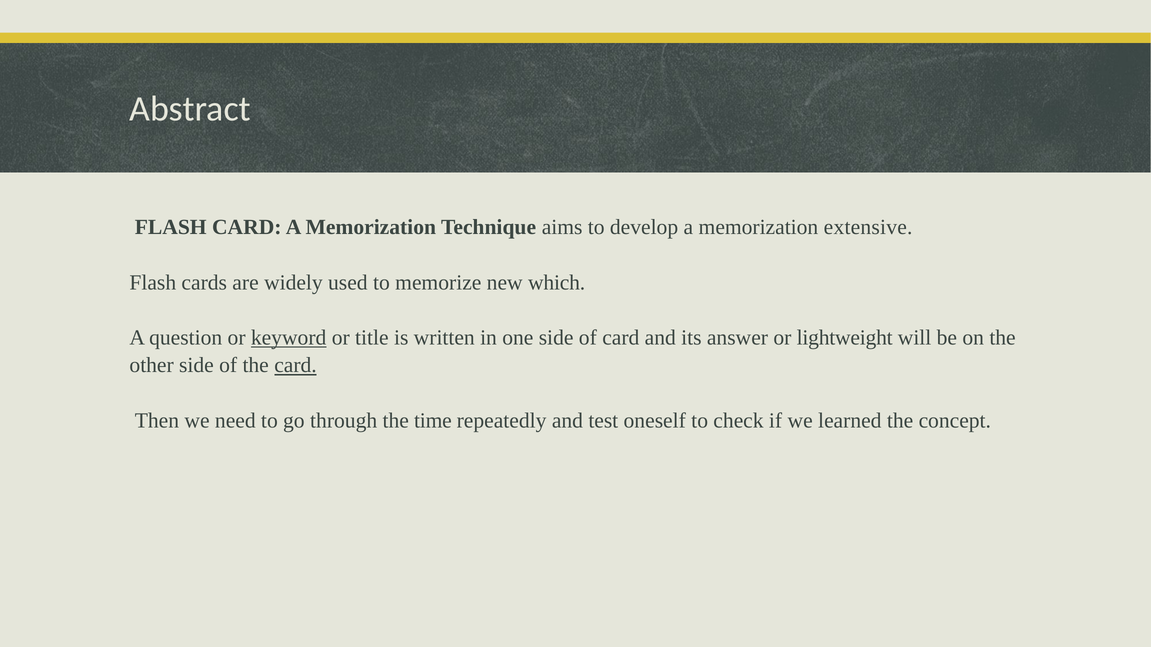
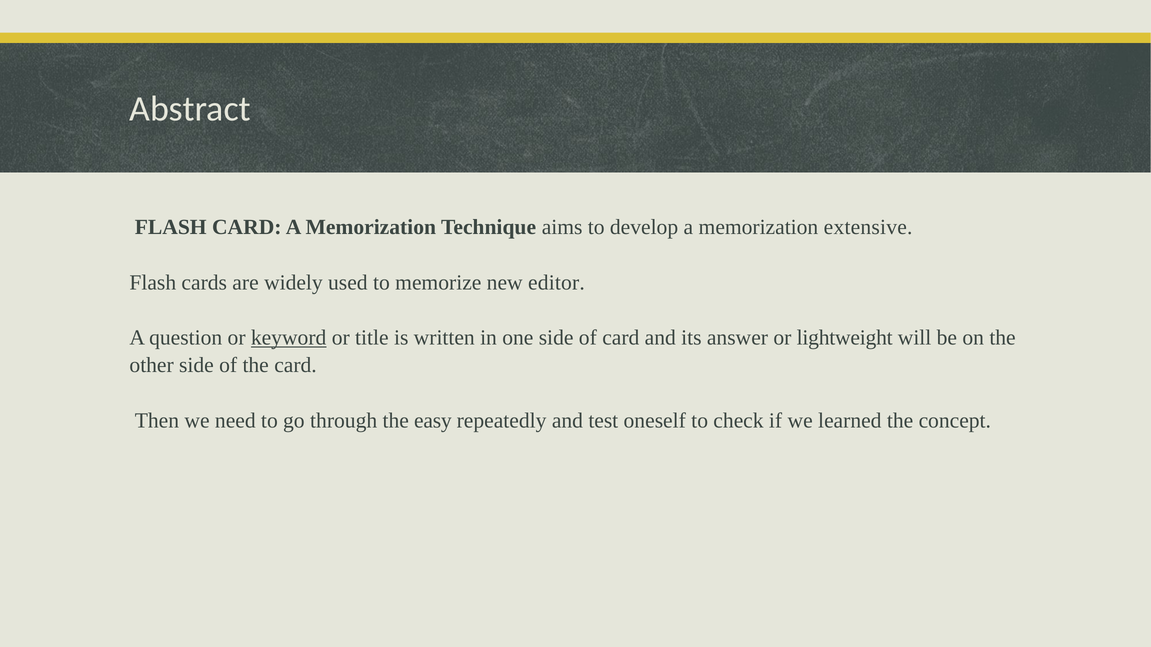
which: which -> editor
card at (296, 366) underline: present -> none
time: time -> easy
